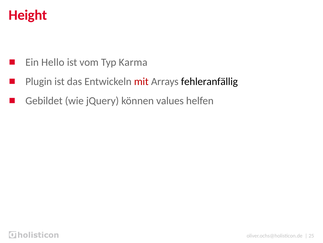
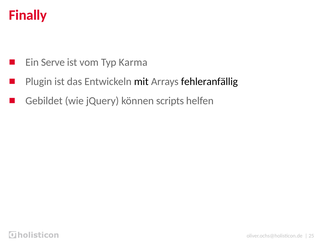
Height: Height -> Finally
Hello: Hello -> Serve
mit colour: red -> black
values: values -> scripts
